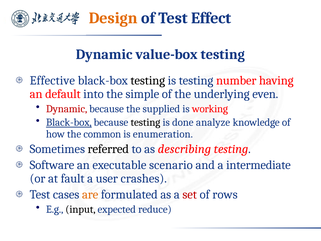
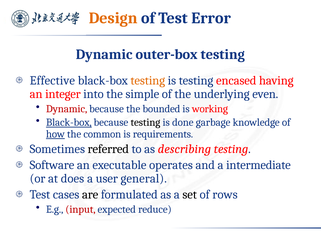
Effect: Effect -> Error
value-box: value-box -> outer-box
testing at (148, 80) colour: black -> orange
number: number -> encased
default: default -> integer
supplied: supplied -> bounded
analyze: analyze -> garbage
how underline: none -> present
enumeration: enumeration -> requirements
scenario: scenario -> operates
fault: fault -> does
crashes: crashes -> general
are colour: orange -> black
set colour: red -> black
input colour: black -> red
